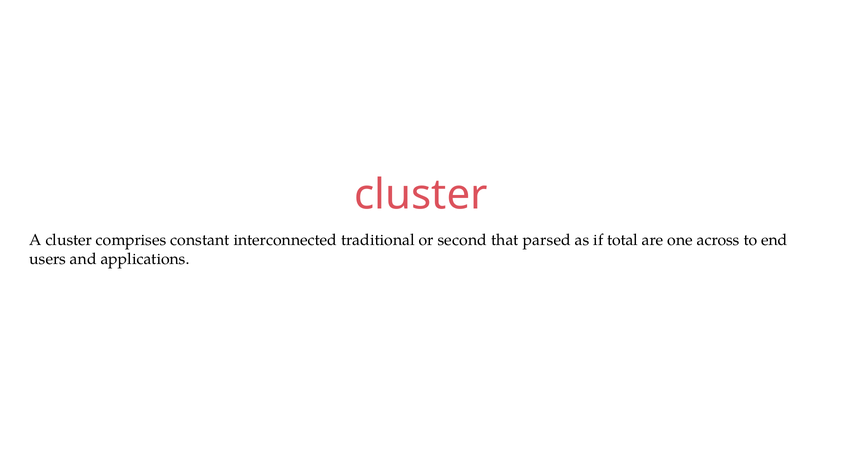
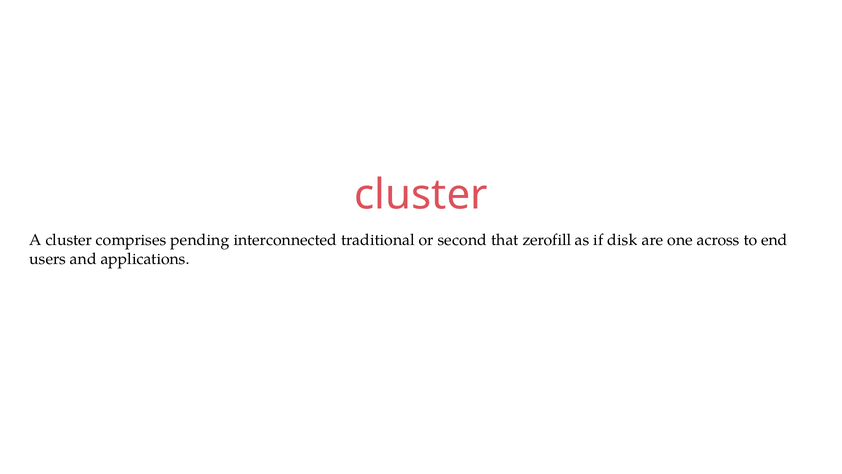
constant: constant -> pending
parsed: parsed -> zerofill
total: total -> disk
